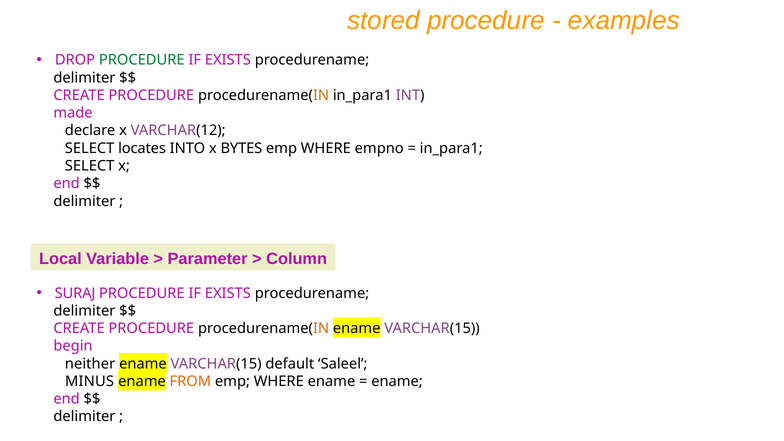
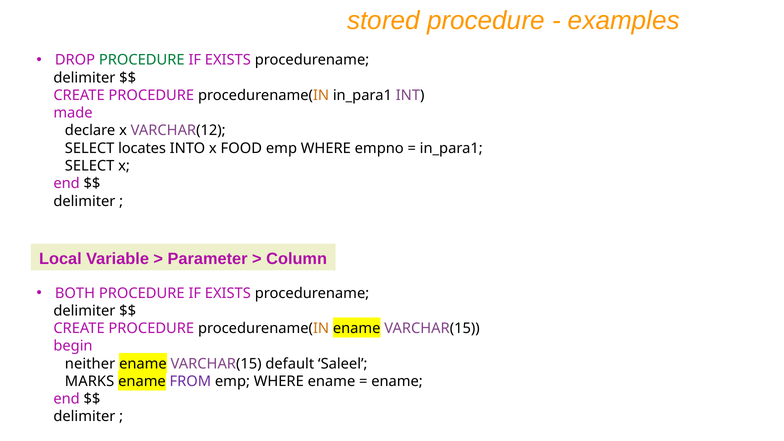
BYTES: BYTES -> FOOD
SURAJ: SURAJ -> BOTH
MINUS: MINUS -> MARKS
FROM colour: orange -> purple
